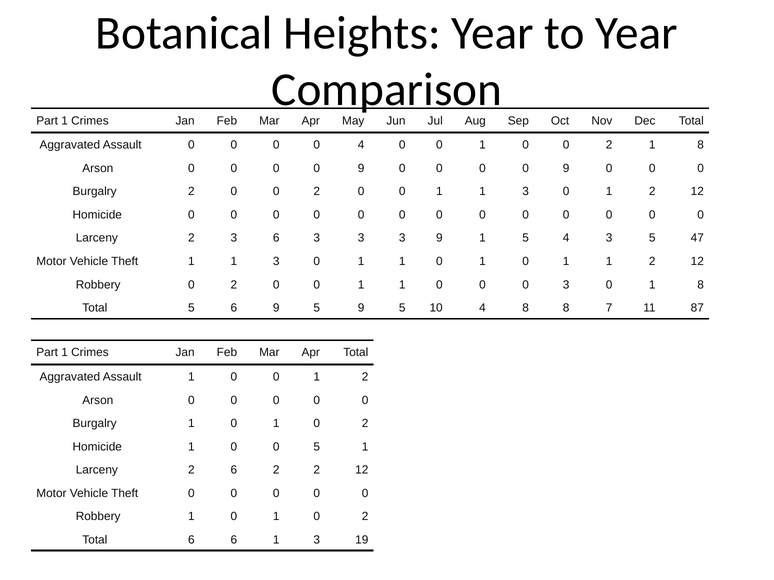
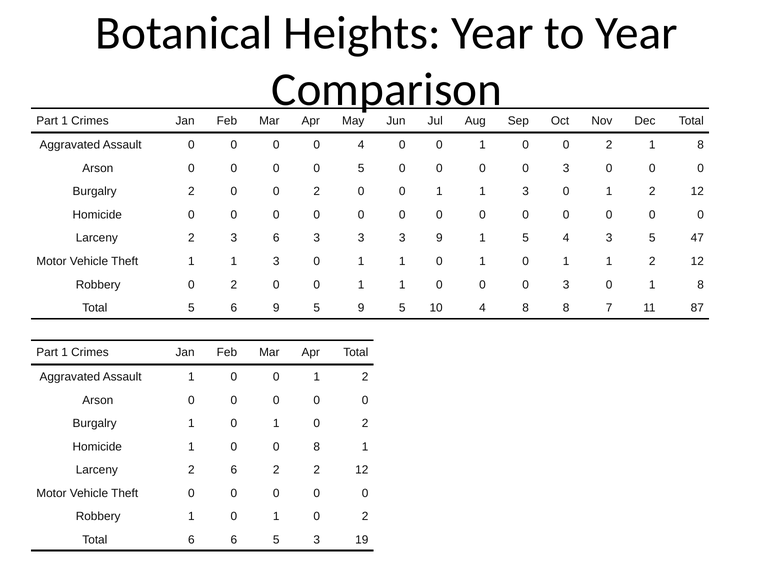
9 at (361, 168): 9 -> 5
9 at (566, 168): 9 -> 3
0 5: 5 -> 8
6 1: 1 -> 5
